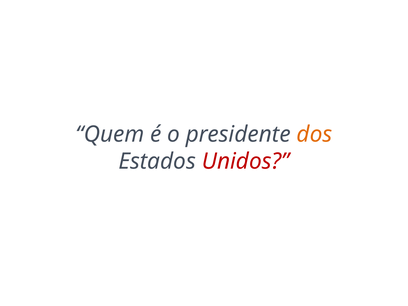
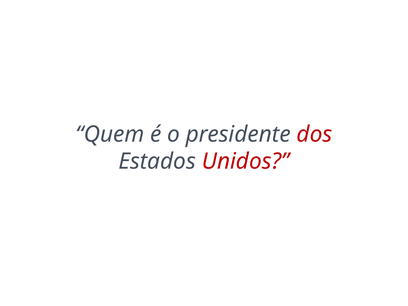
dos colour: orange -> red
